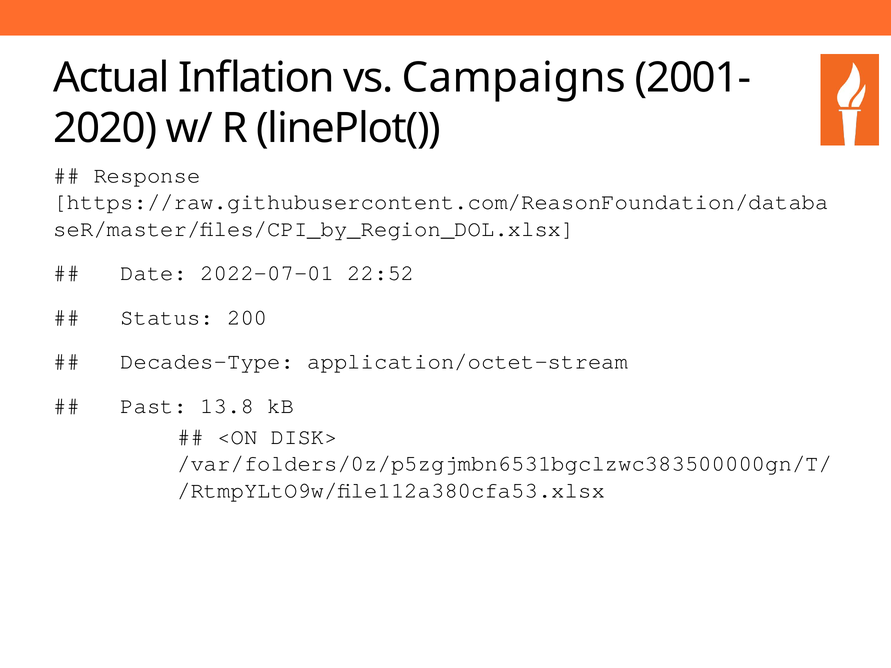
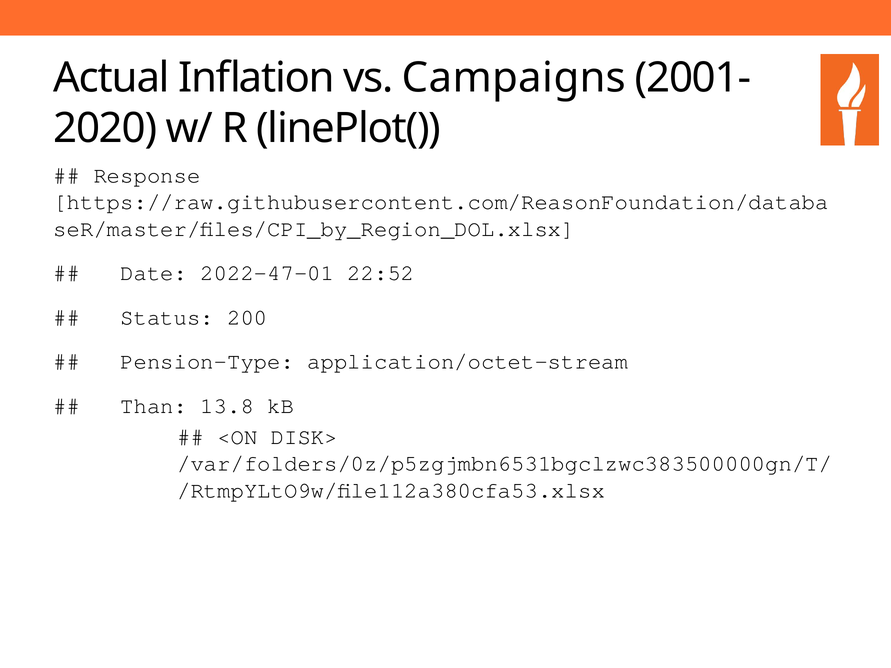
2022-07-01: 2022-07-01 -> 2022-47-01
Decades-Type: Decades-Type -> Pension-Type
Past: Past -> Than
